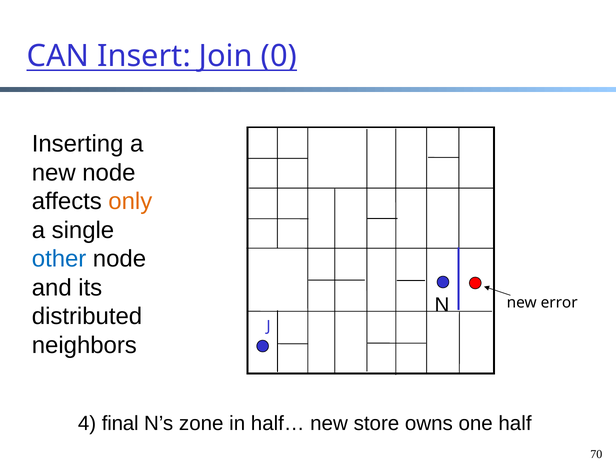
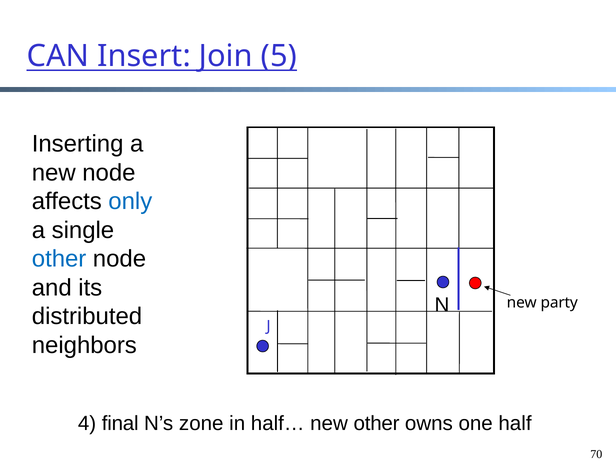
0: 0 -> 5
only colour: orange -> blue
error: error -> party
new store: store -> other
